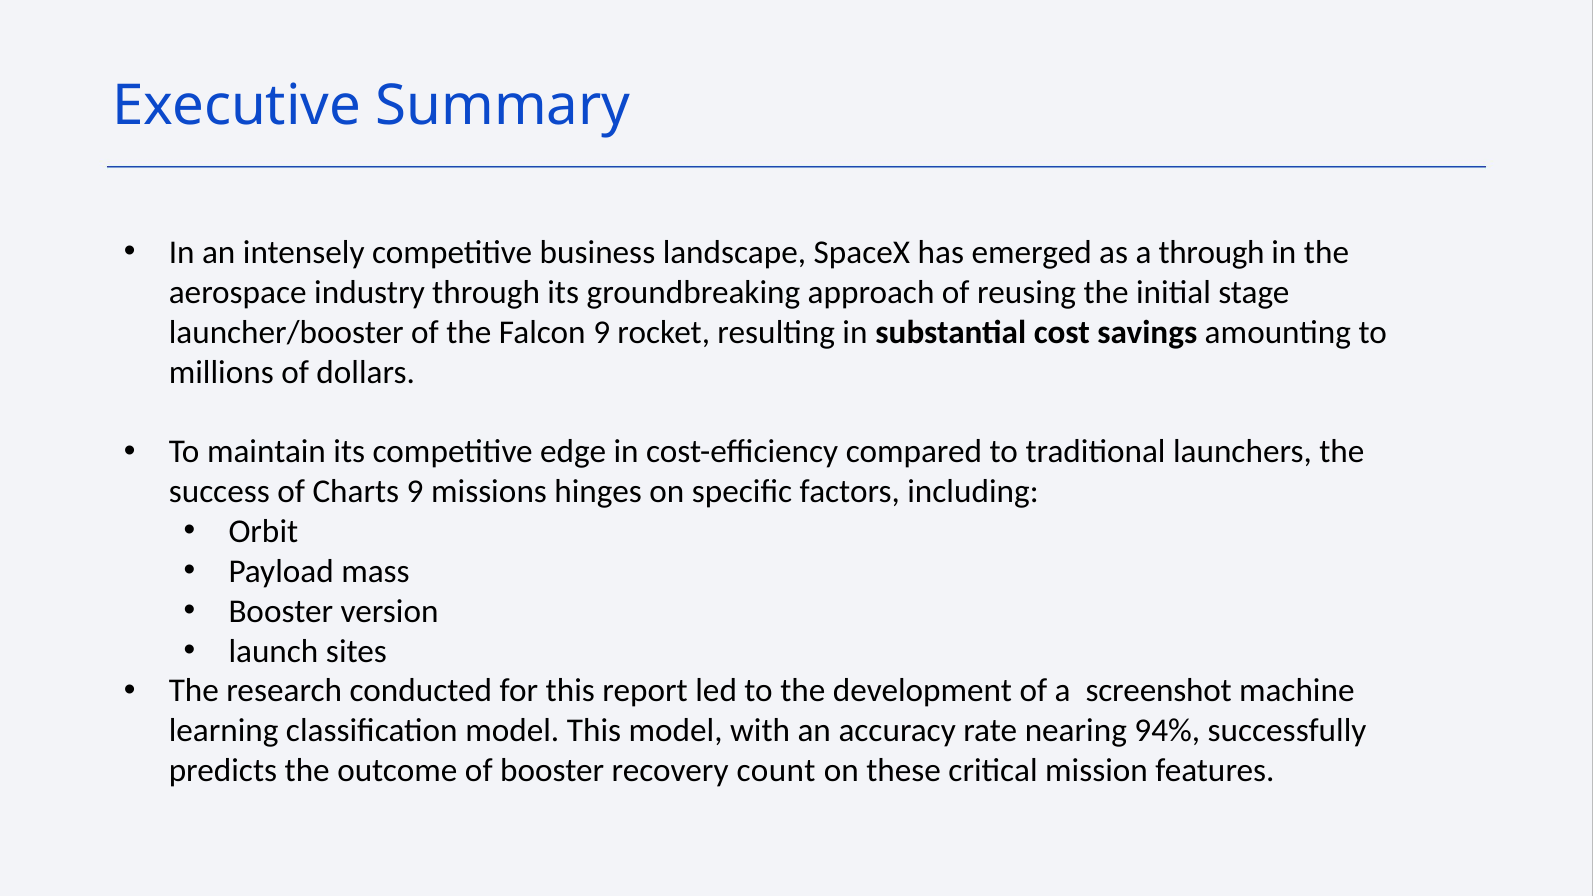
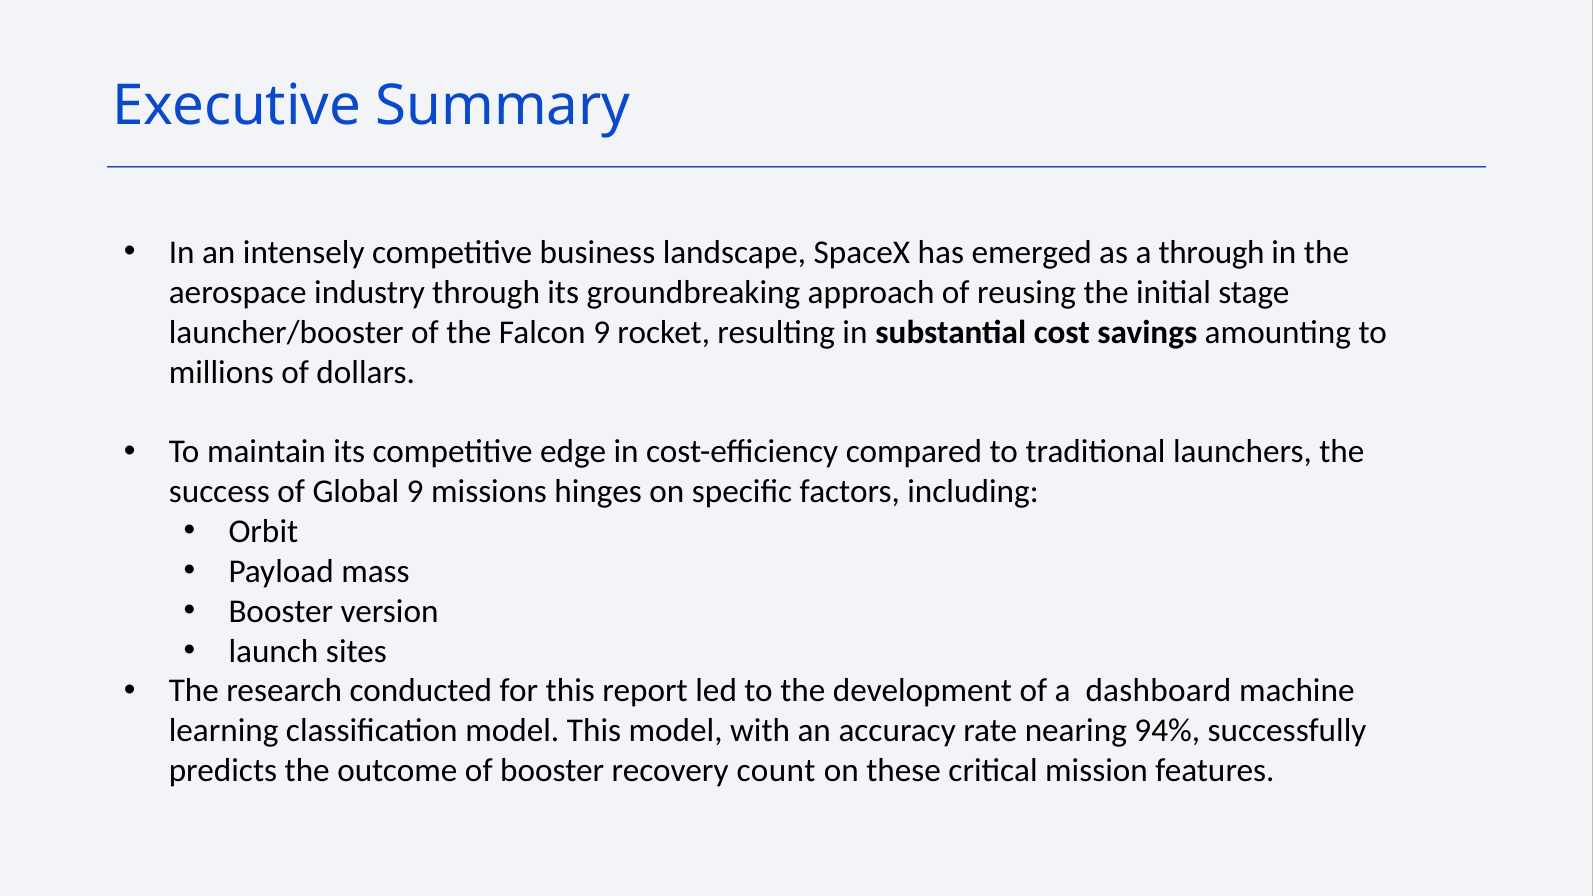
Charts: Charts -> Global
screenshot: screenshot -> dashboard
